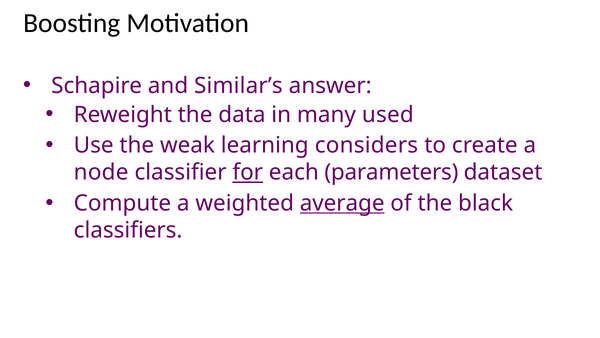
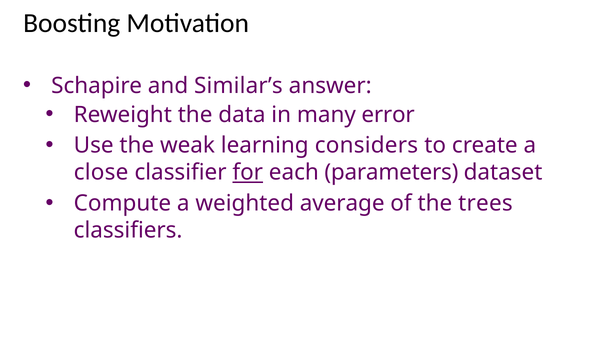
used: used -> error
node: node -> close
average underline: present -> none
black: black -> trees
